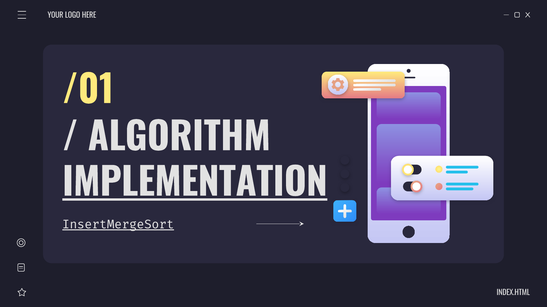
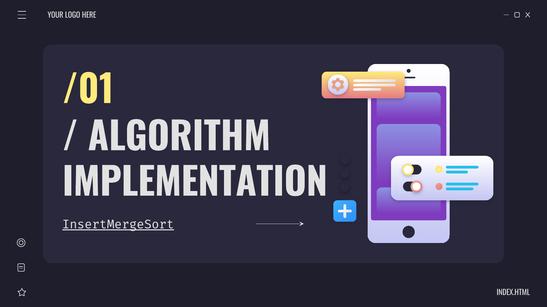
IMPLEMENTATION underline: present -> none
